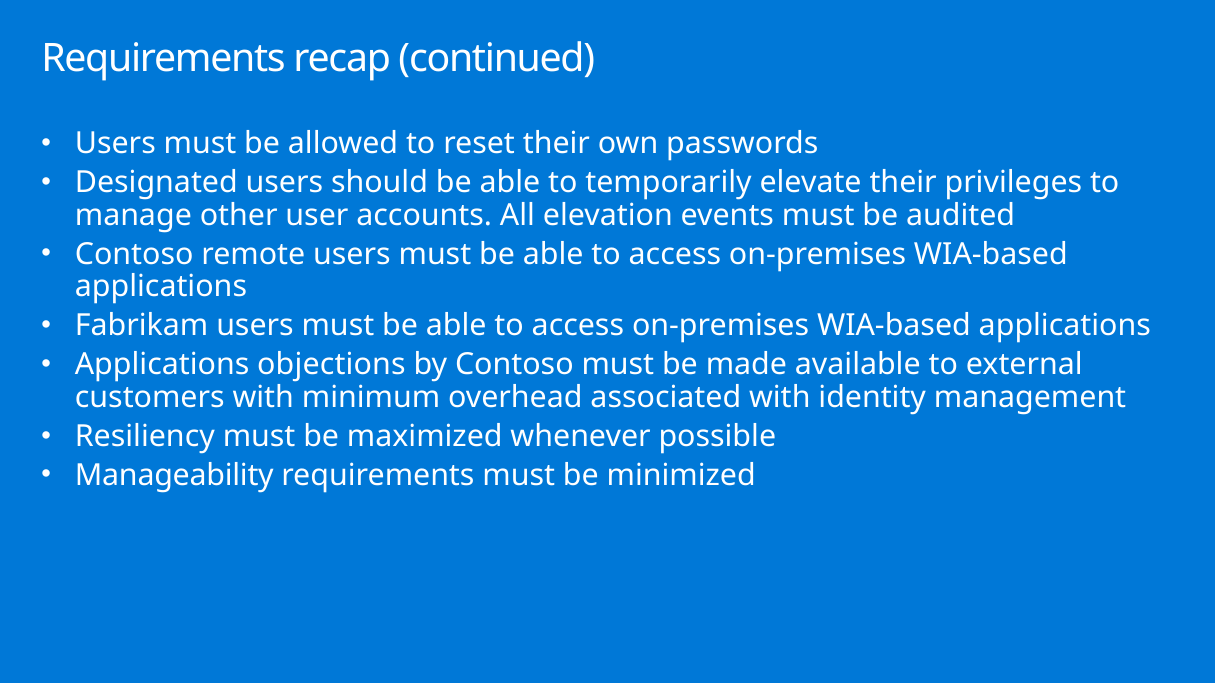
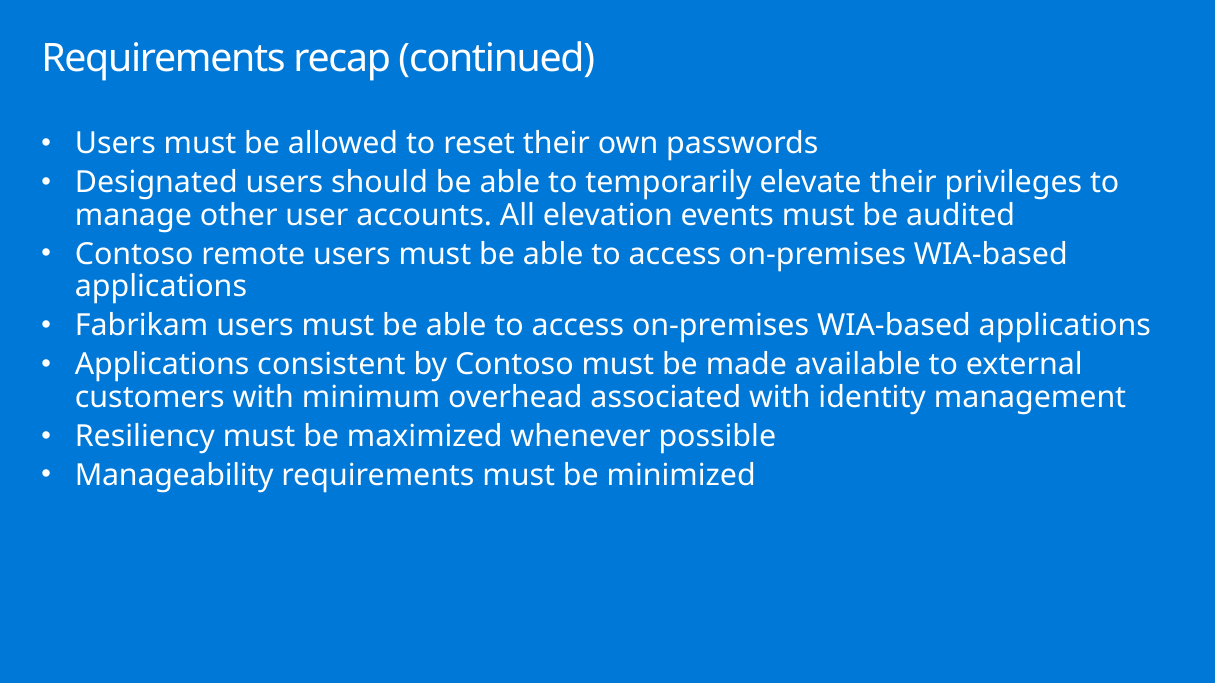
objections: objections -> consistent
